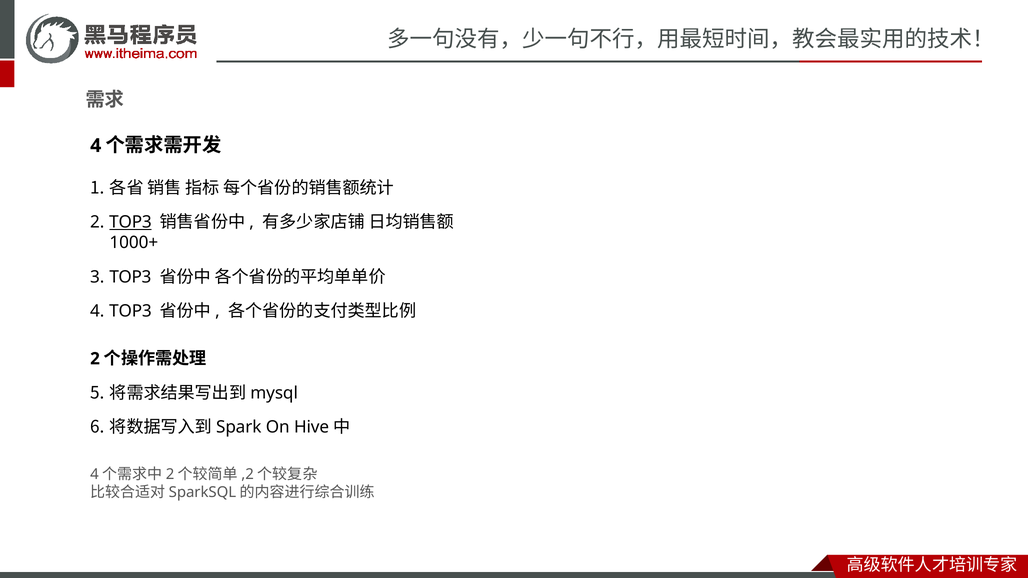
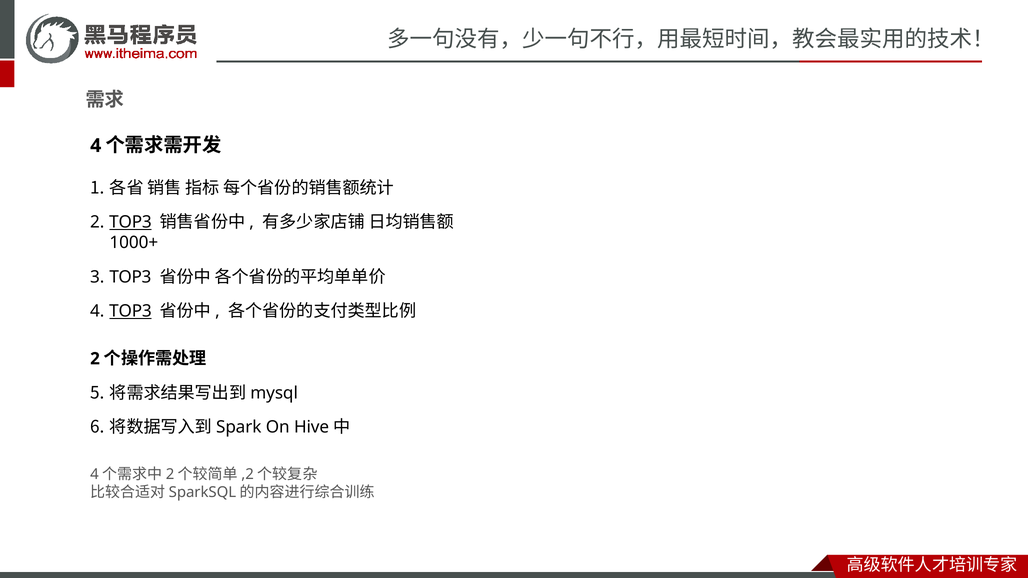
TOP3 at (130, 311) underline: none -> present
